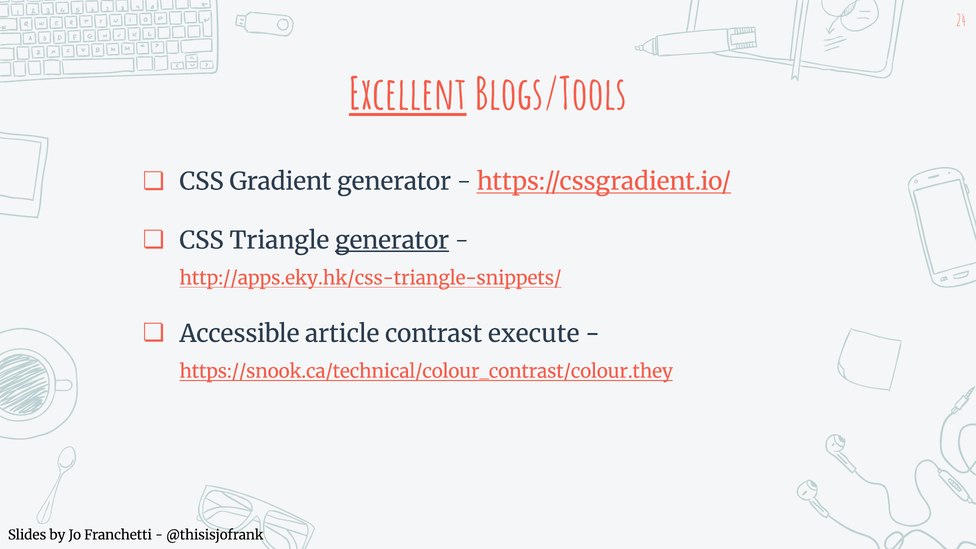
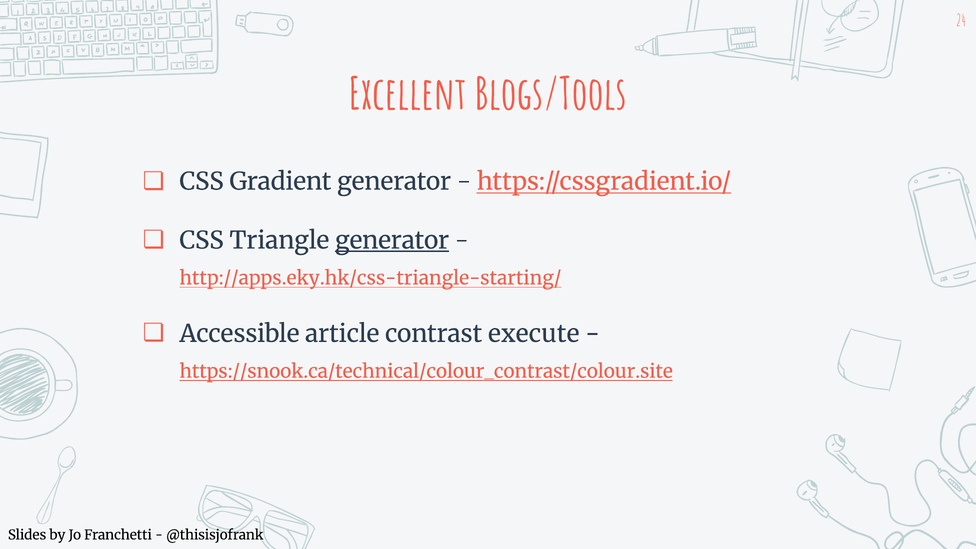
Excellent underline: present -> none
http://apps.eky.hk/css-triangle-snippets/: http://apps.eky.hk/css-triangle-snippets/ -> http://apps.eky.hk/css-triangle-starting/
https://snook.ca/technical/colour_contrast/colour.they: https://snook.ca/technical/colour_contrast/colour.they -> https://snook.ca/technical/colour_contrast/colour.site
